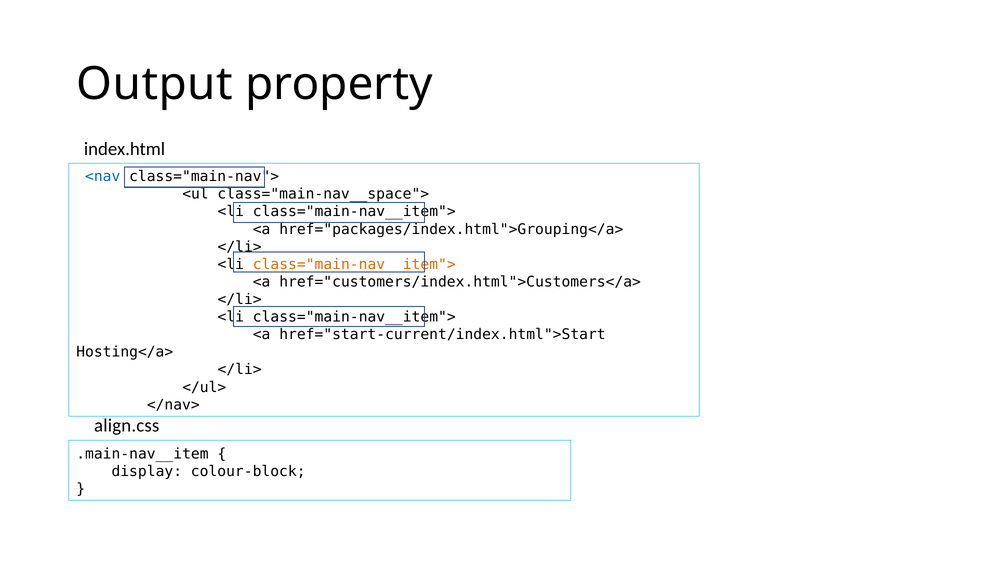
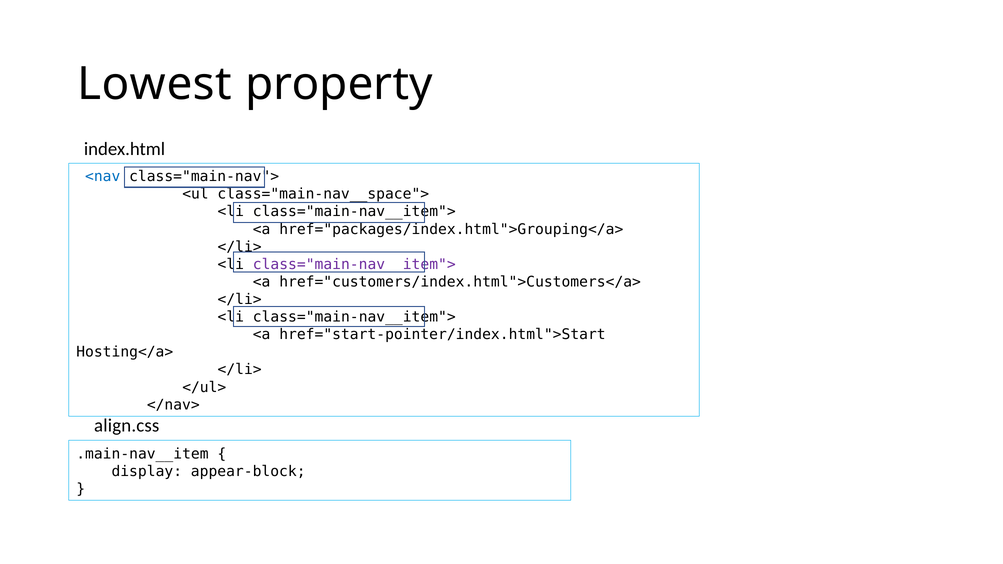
Output: Output -> Lowest
class="main-nav__item"> at (354, 264) colour: orange -> purple
href="start-current/index.html">Start: href="start-current/index.html">Start -> href="start-pointer/index.html">Start
colour-block: colour-block -> appear-block
